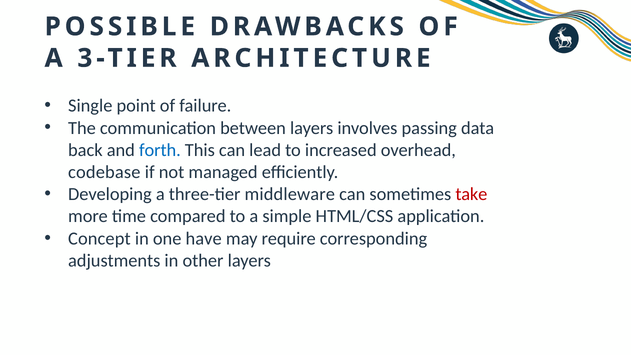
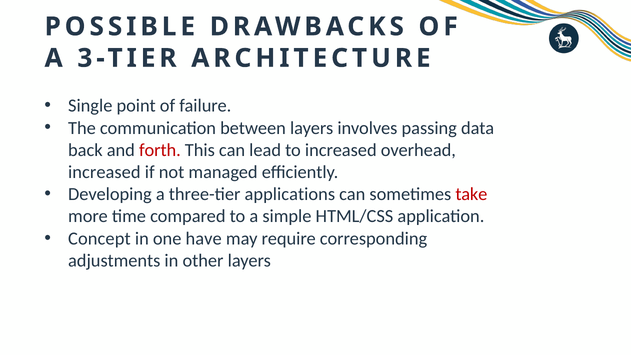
forth colour: blue -> red
codebase at (104, 172): codebase -> increased
middleware: middleware -> applications
